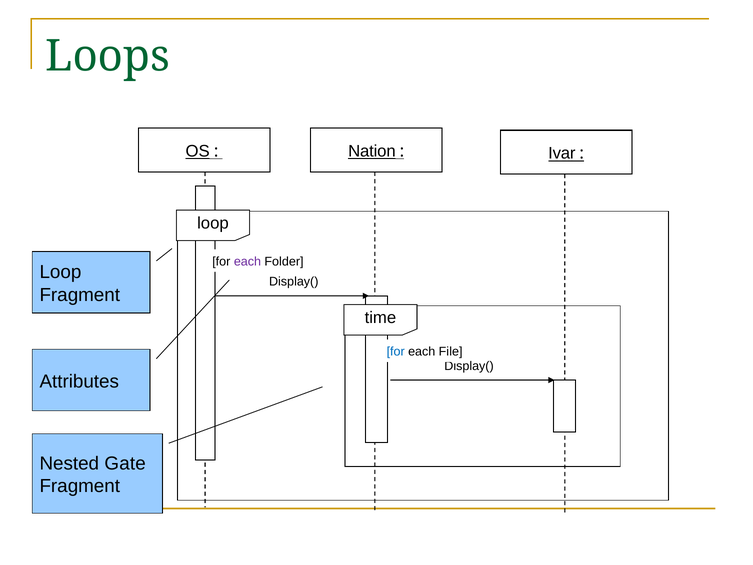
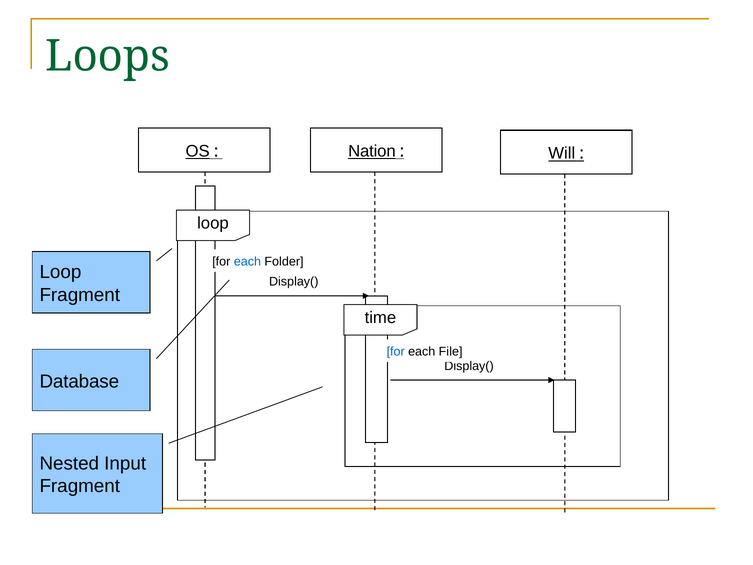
Ivar: Ivar -> Will
each at (247, 261) colour: purple -> blue
Attributes: Attributes -> Database
Gate: Gate -> Input
